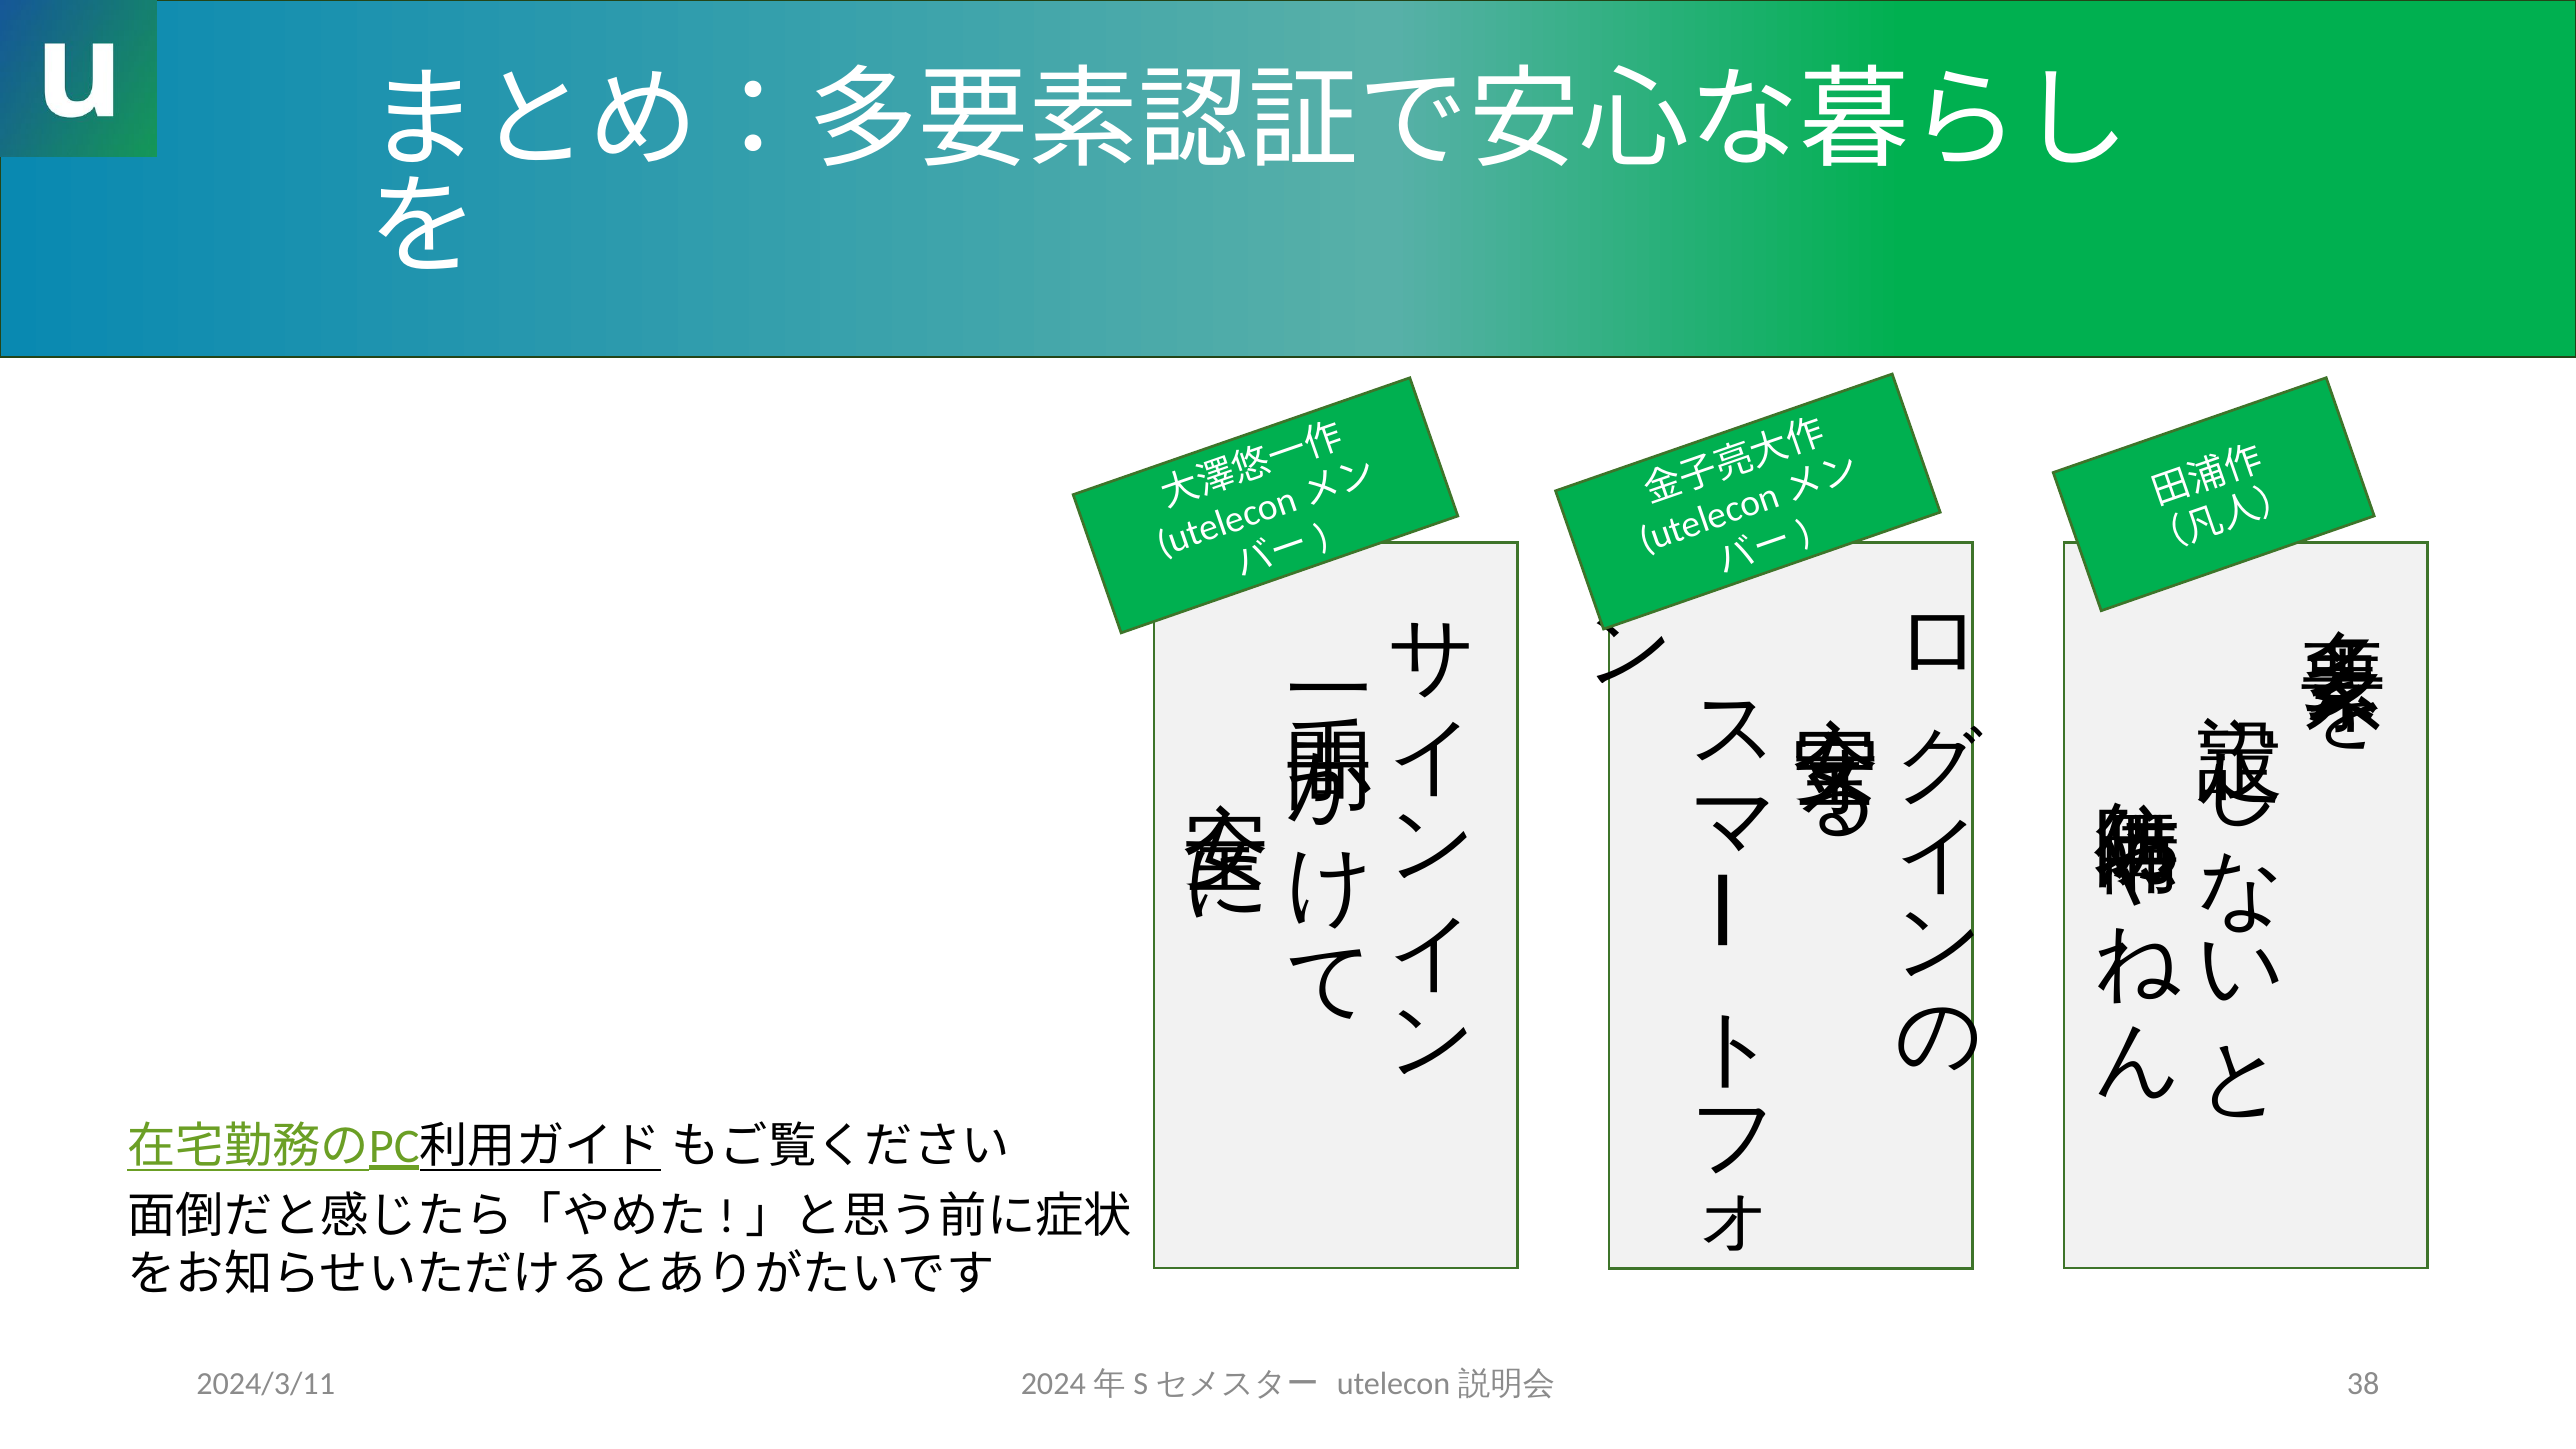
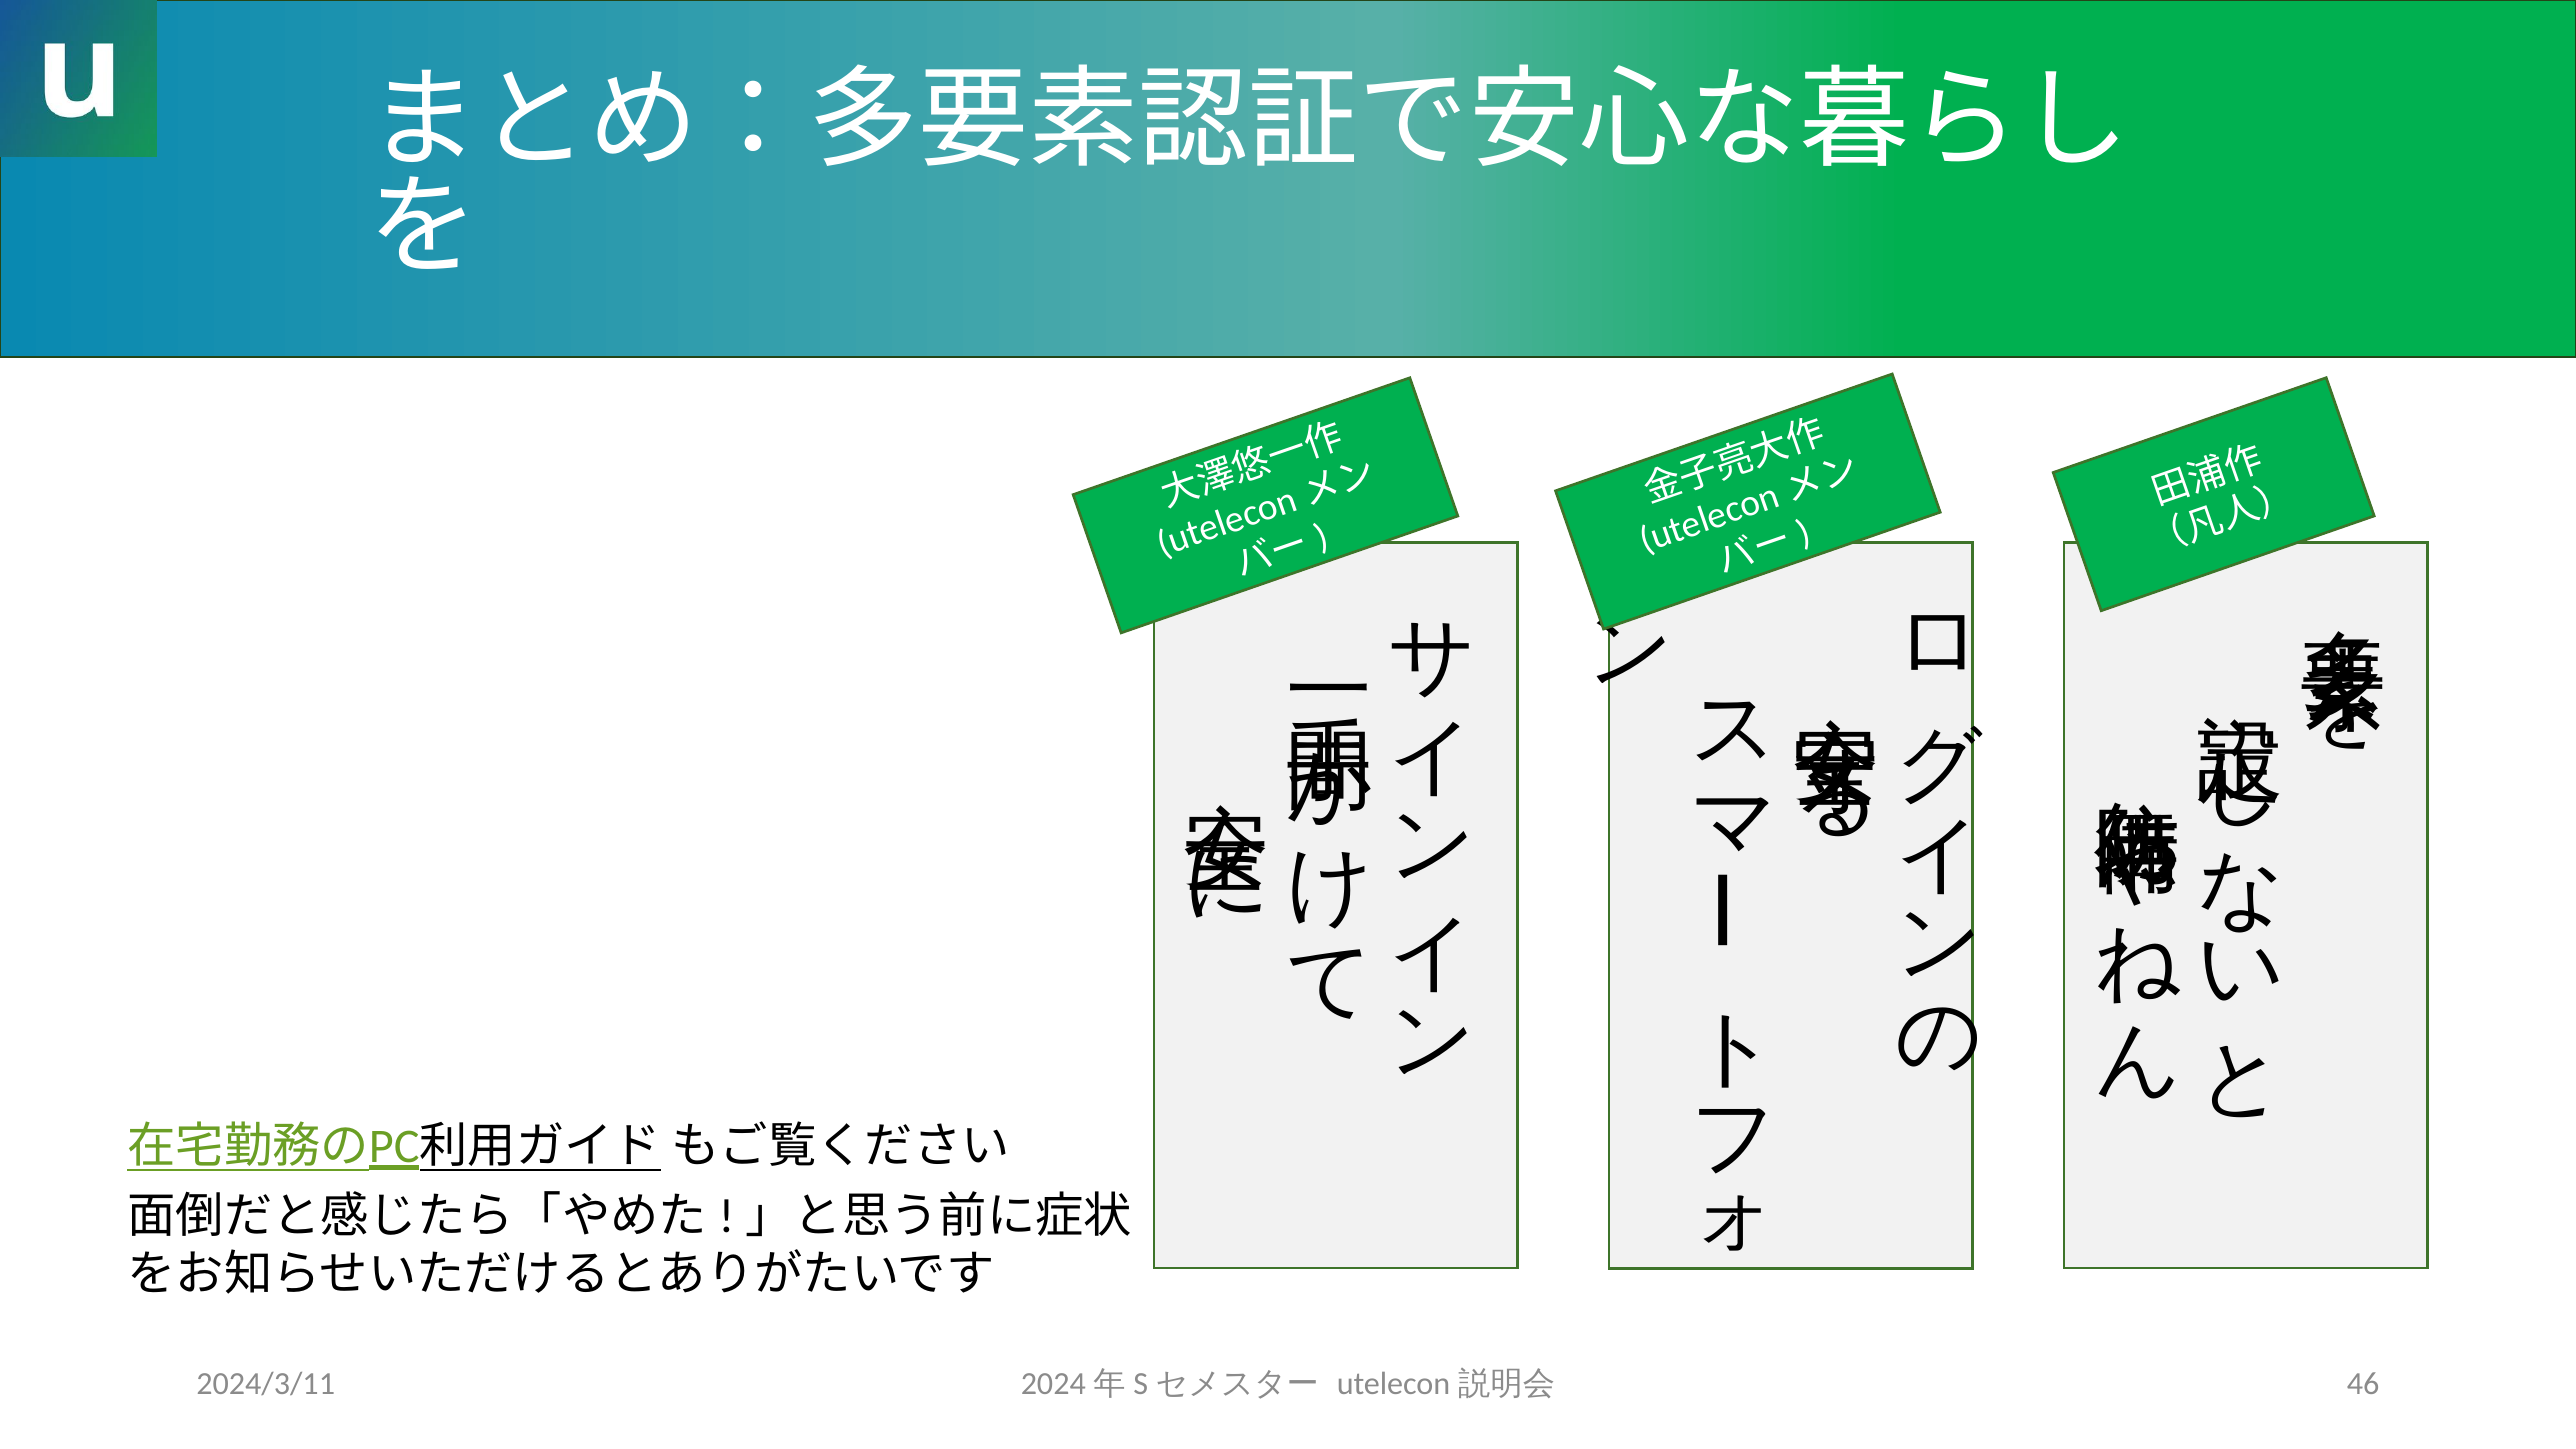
38: 38 -> 46
